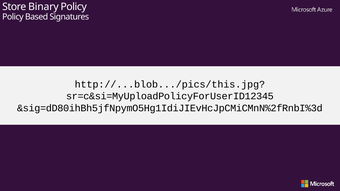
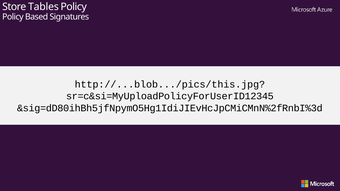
Binary: Binary -> Tables
